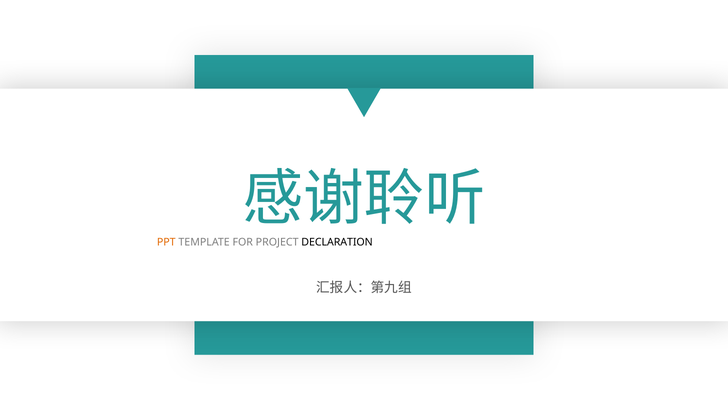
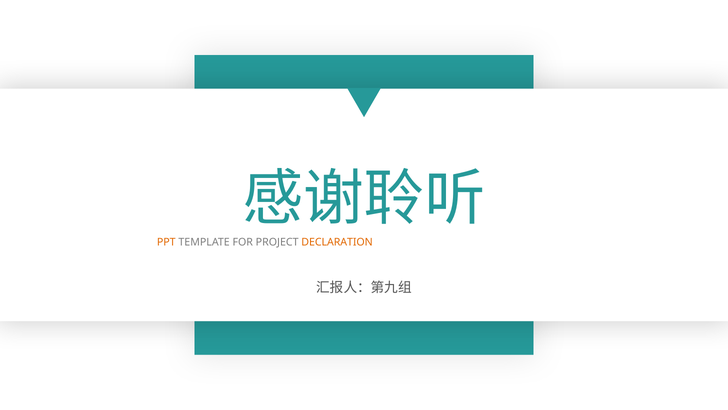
DECLARATION colour: black -> orange
